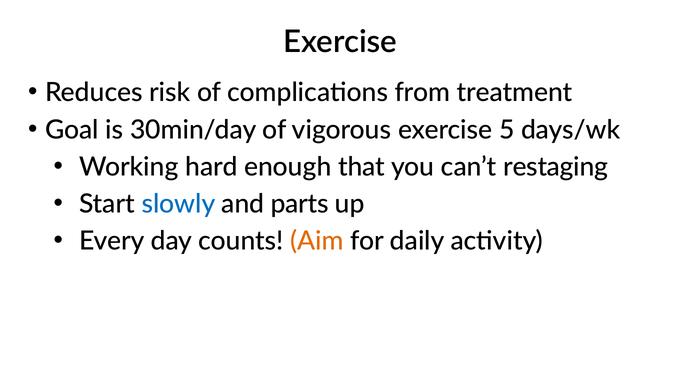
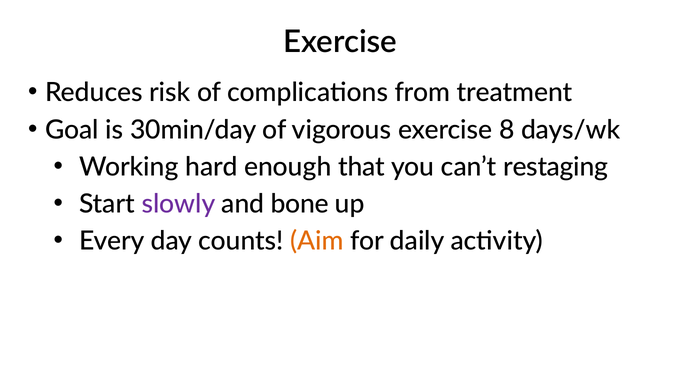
5: 5 -> 8
slowly colour: blue -> purple
parts: parts -> bone
